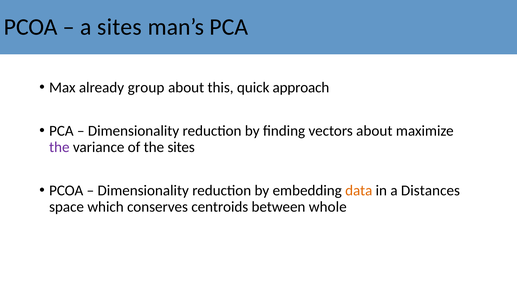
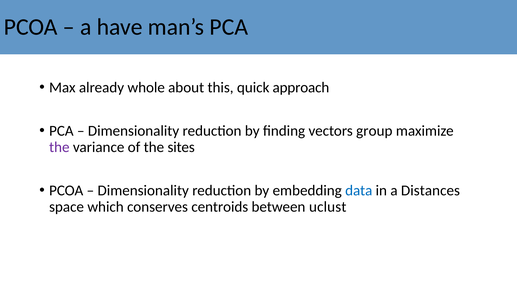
a sites: sites -> have
group: group -> whole
vectors about: about -> group
data colour: orange -> blue
whole: whole -> uclust
